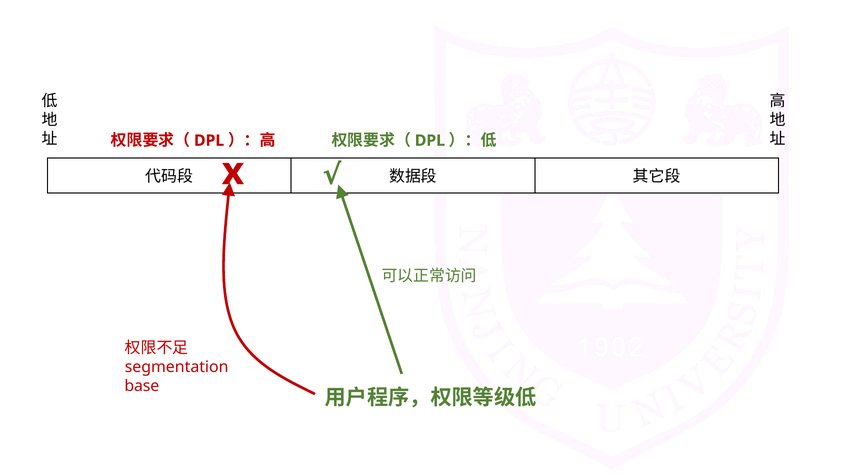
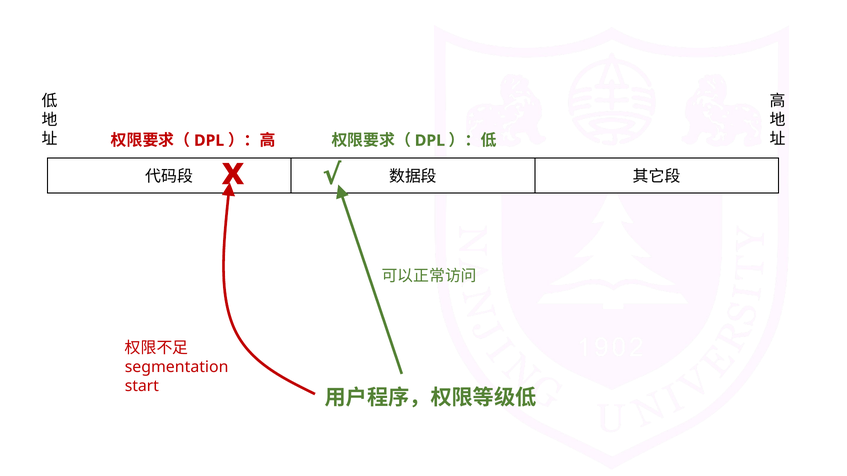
base: base -> start
